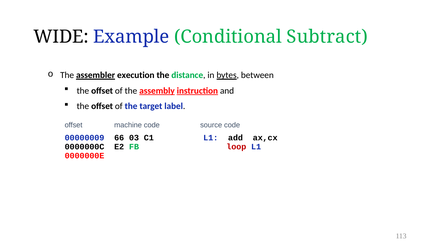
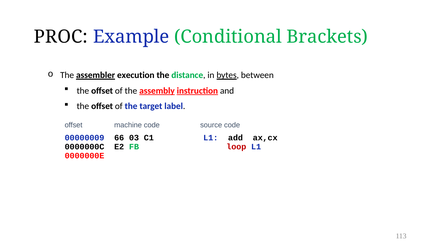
WIDE: WIDE -> PROC
Subtract: Subtract -> Brackets
